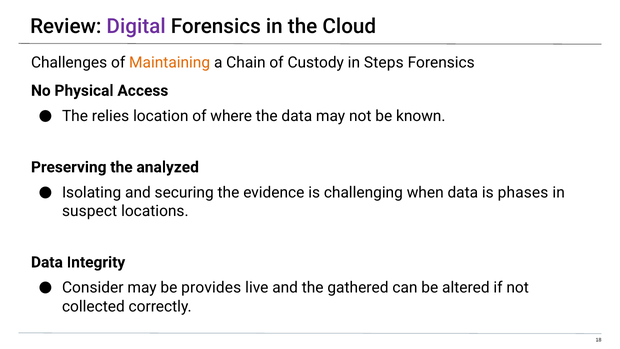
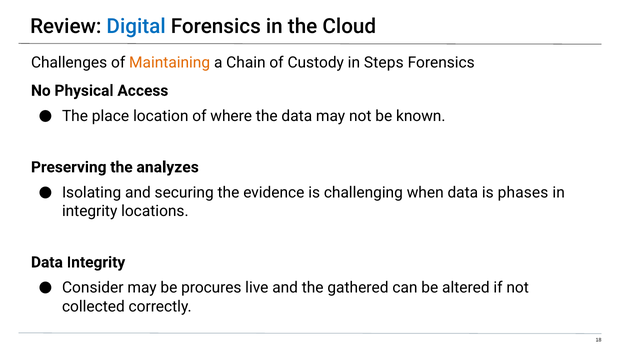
Digital colour: purple -> blue
relies: relies -> place
analyzed: analyzed -> analyzes
suspect at (90, 211): suspect -> integrity
provides: provides -> procures
